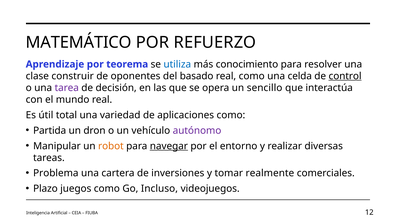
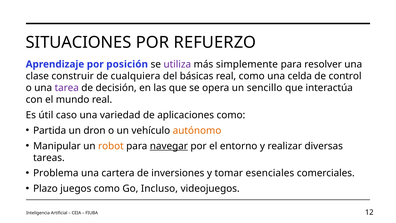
MATEMÁTICO: MATEMÁTICO -> SITUACIONES
teorema: teorema -> posición
utiliza colour: blue -> purple
conocimiento: conocimiento -> simplemente
oponentes: oponentes -> cualquiera
basado: basado -> básicas
control underline: present -> none
total: total -> caso
autónomo colour: purple -> orange
realmente: realmente -> esenciales
